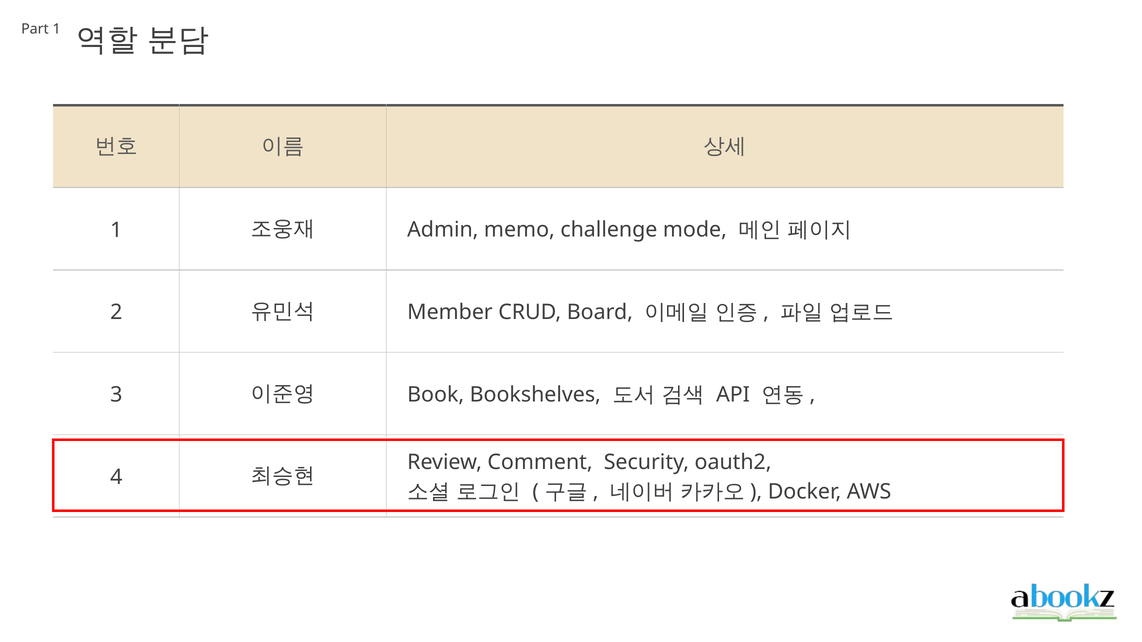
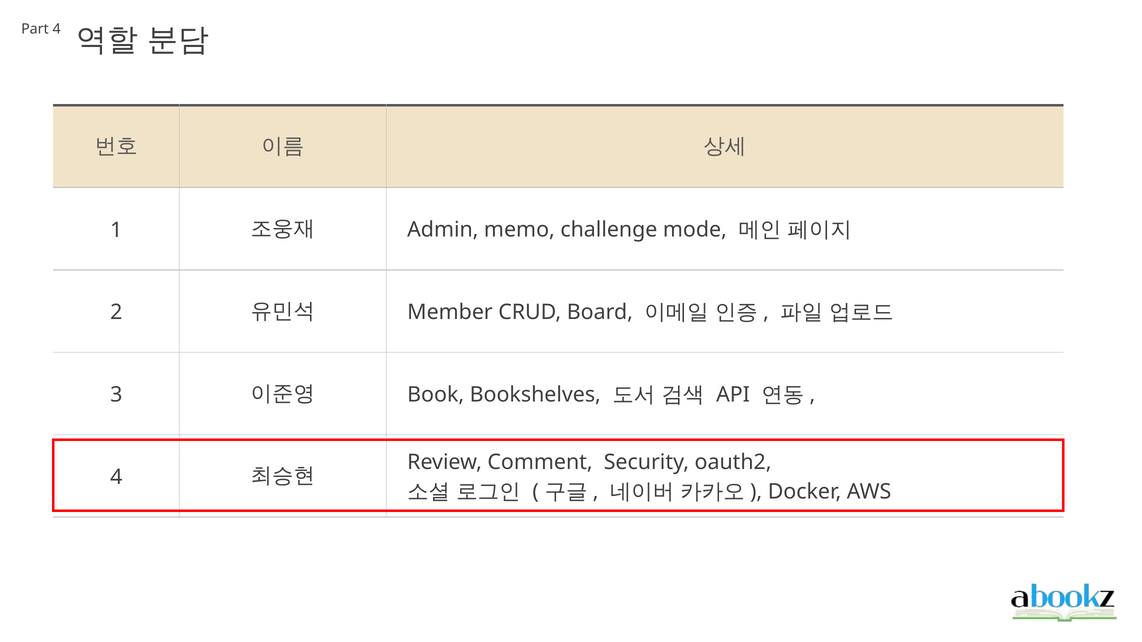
Part 1: 1 -> 4
